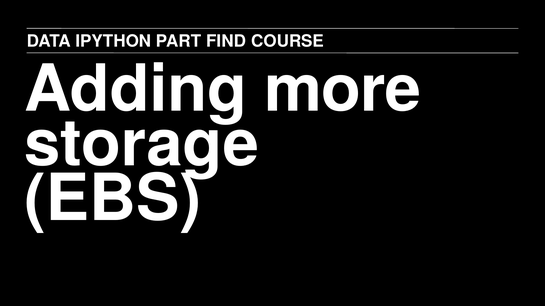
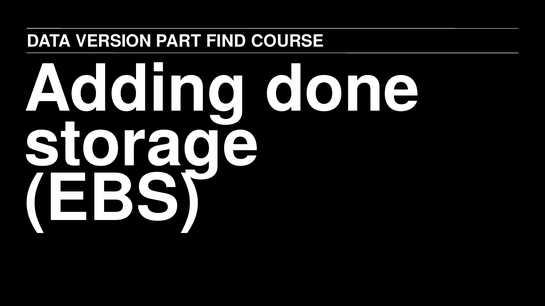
IPYTHON: IPYTHON -> VERSION
more: more -> done
